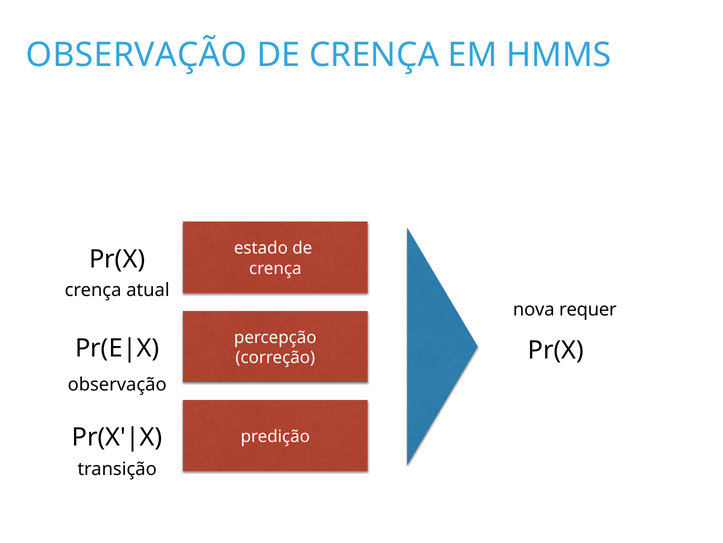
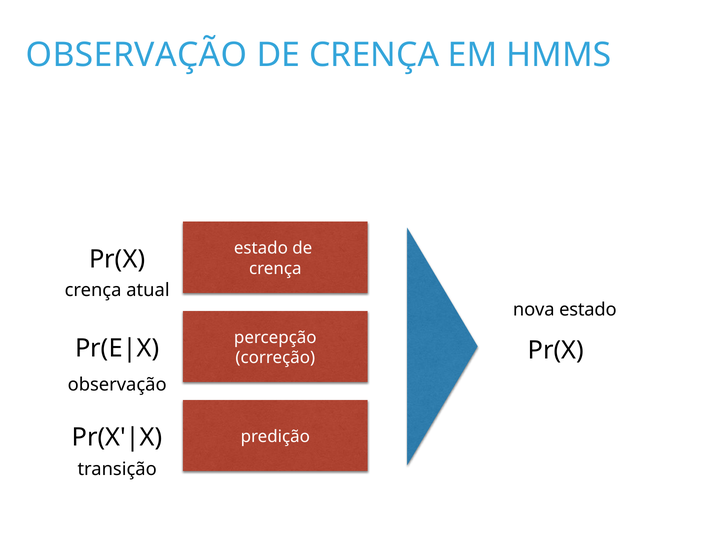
nova requer: requer -> estado
